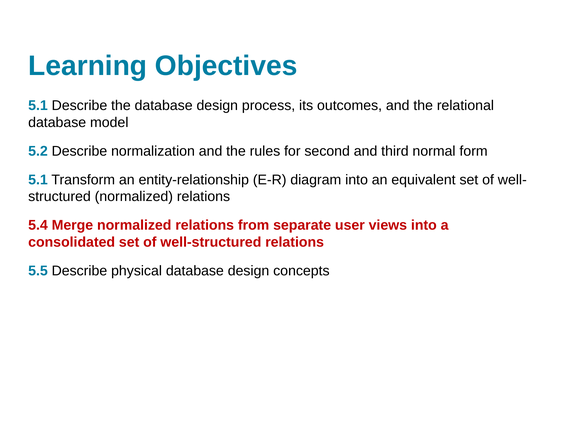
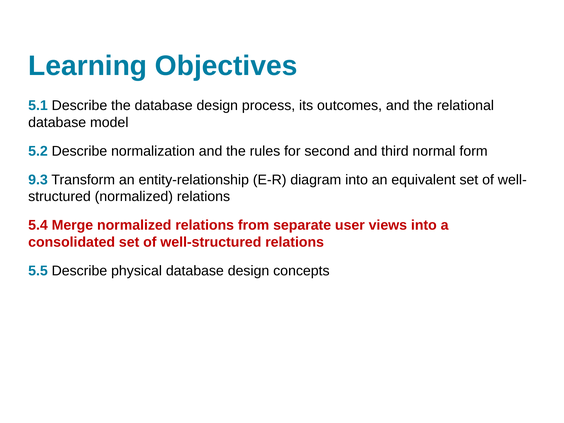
5.1 at (38, 180): 5.1 -> 9.3
